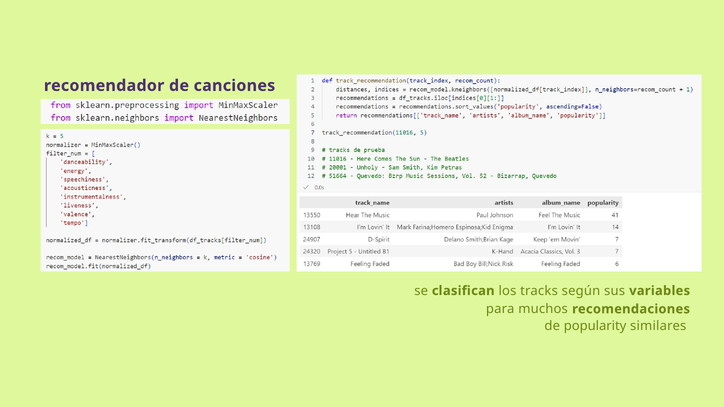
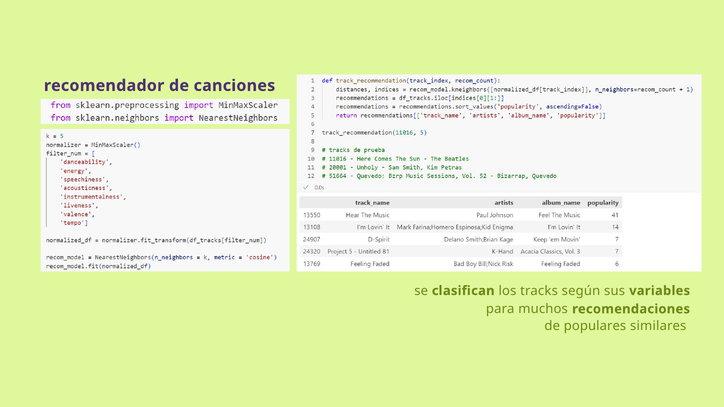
popularity: popularity -> populares
